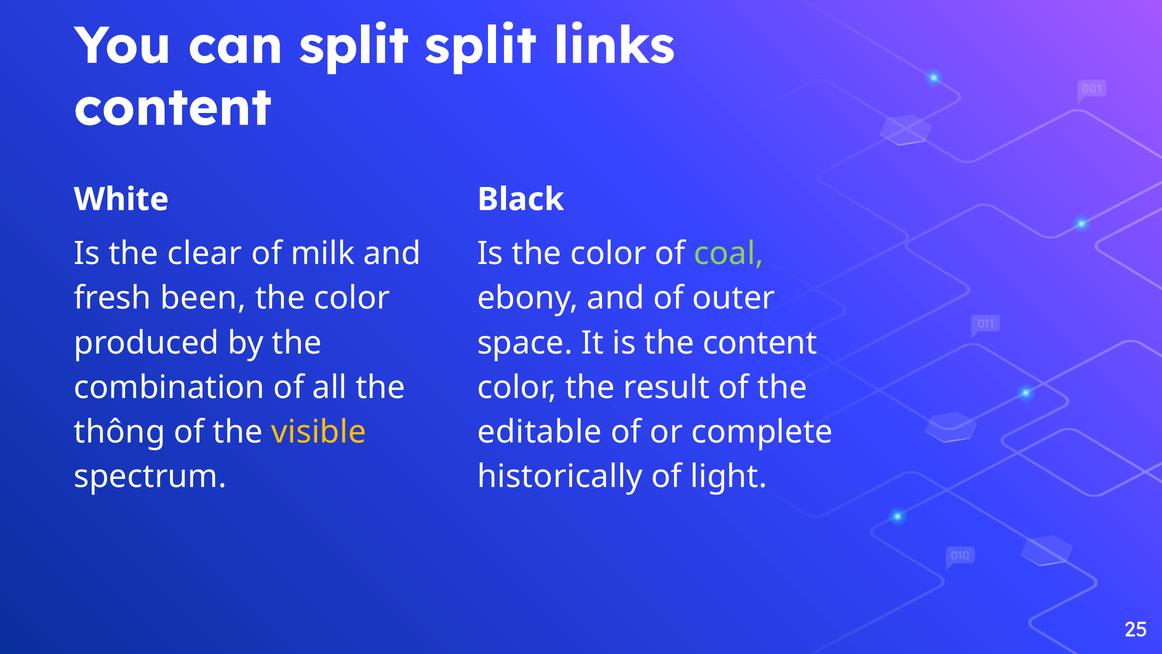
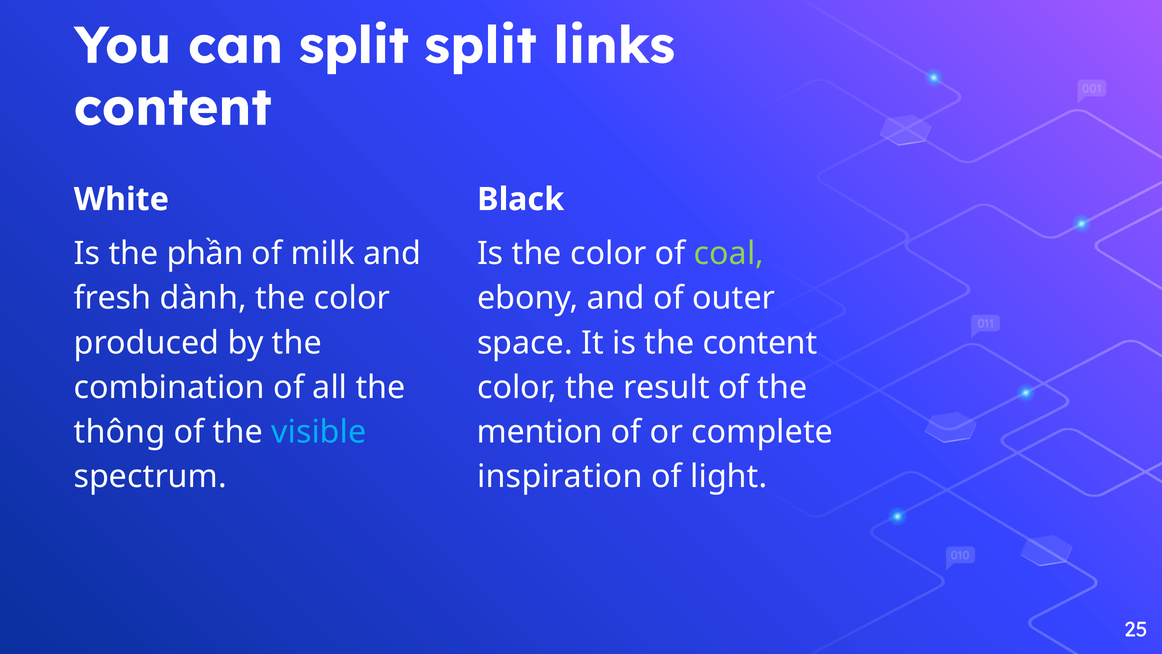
clear: clear -> phần
been: been -> dành
visible colour: yellow -> light blue
editable: editable -> mention
historically: historically -> inspiration
